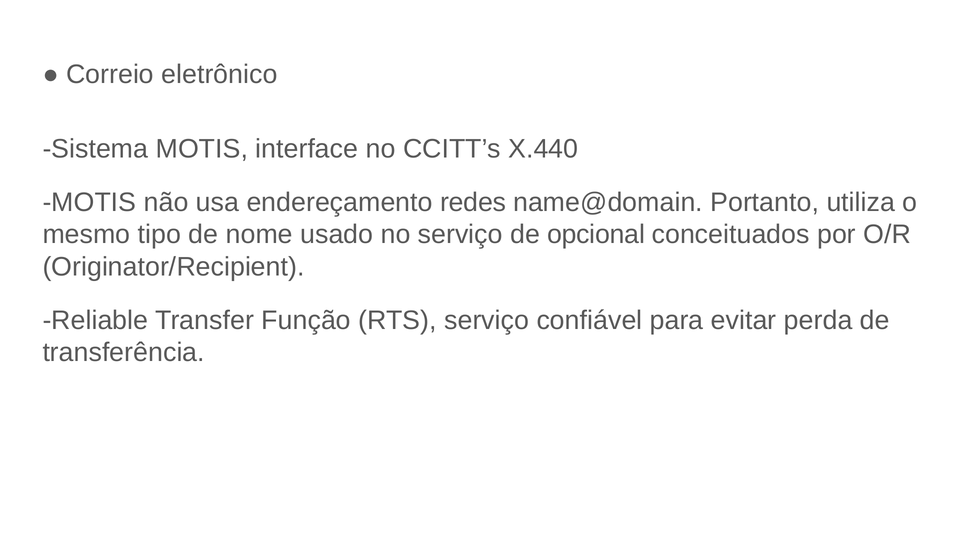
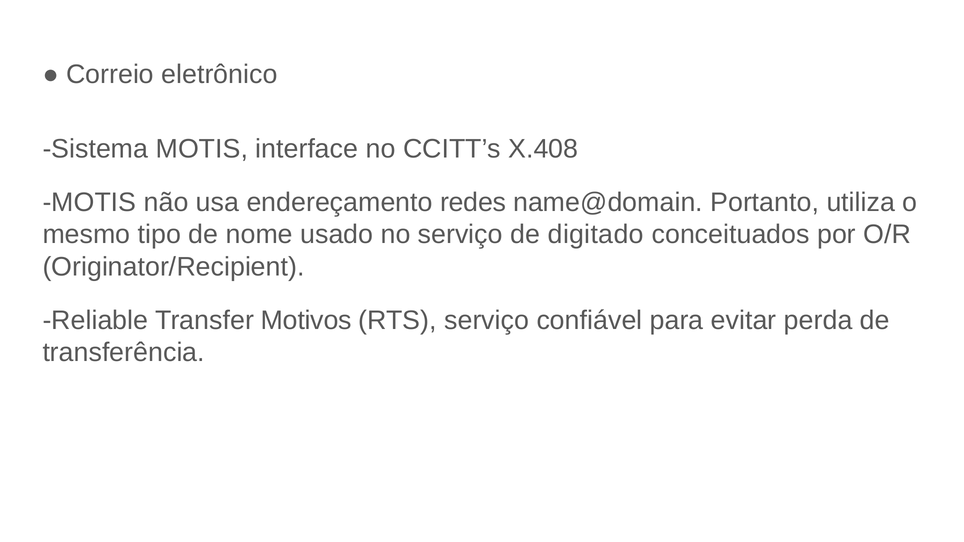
X.440: X.440 -> X.408
opcional: opcional -> digitado
Função: Função -> Motivos
